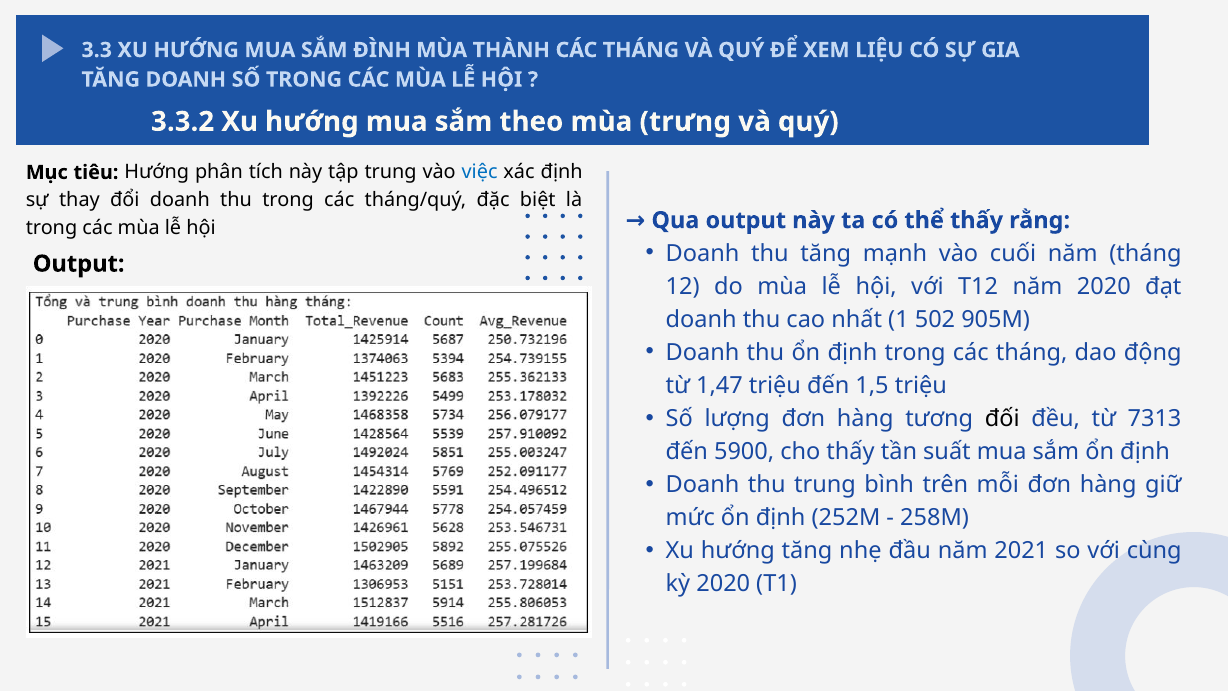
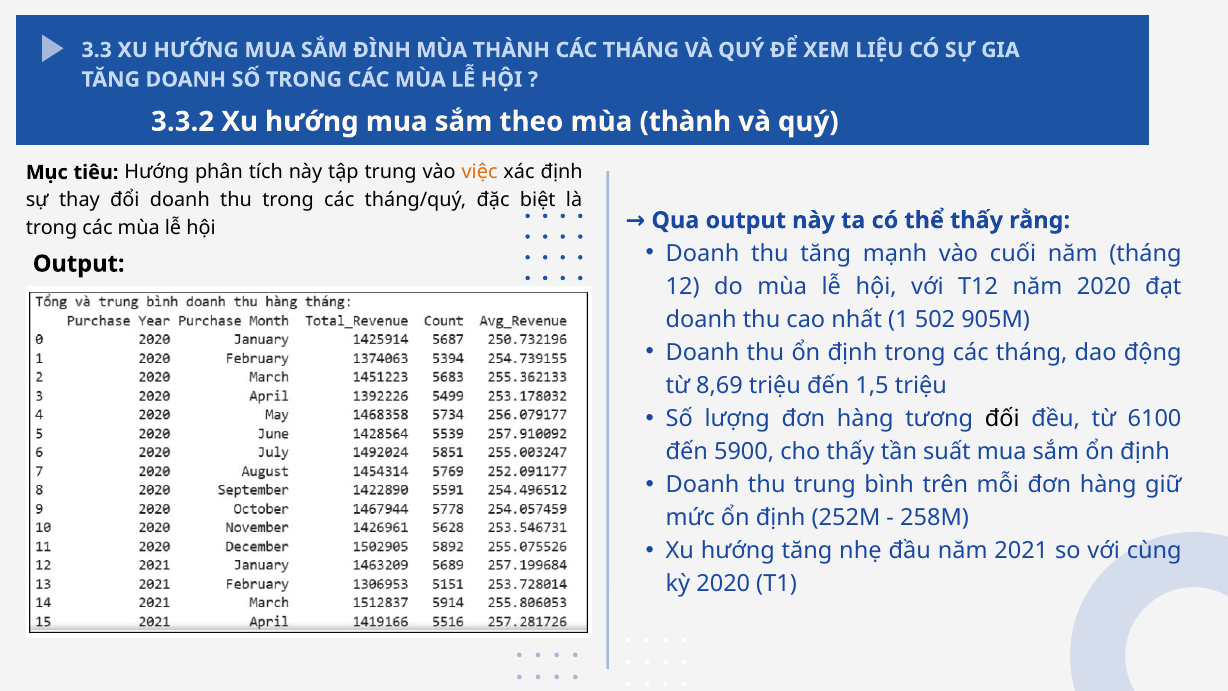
theo mùa trưng: trưng -> thành
việc colour: blue -> orange
1,47: 1,47 -> 8,69
7313: 7313 -> 6100
